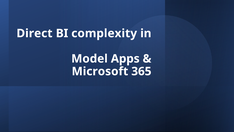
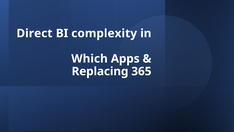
Model: Model -> Which
Microsoft: Microsoft -> Replacing
